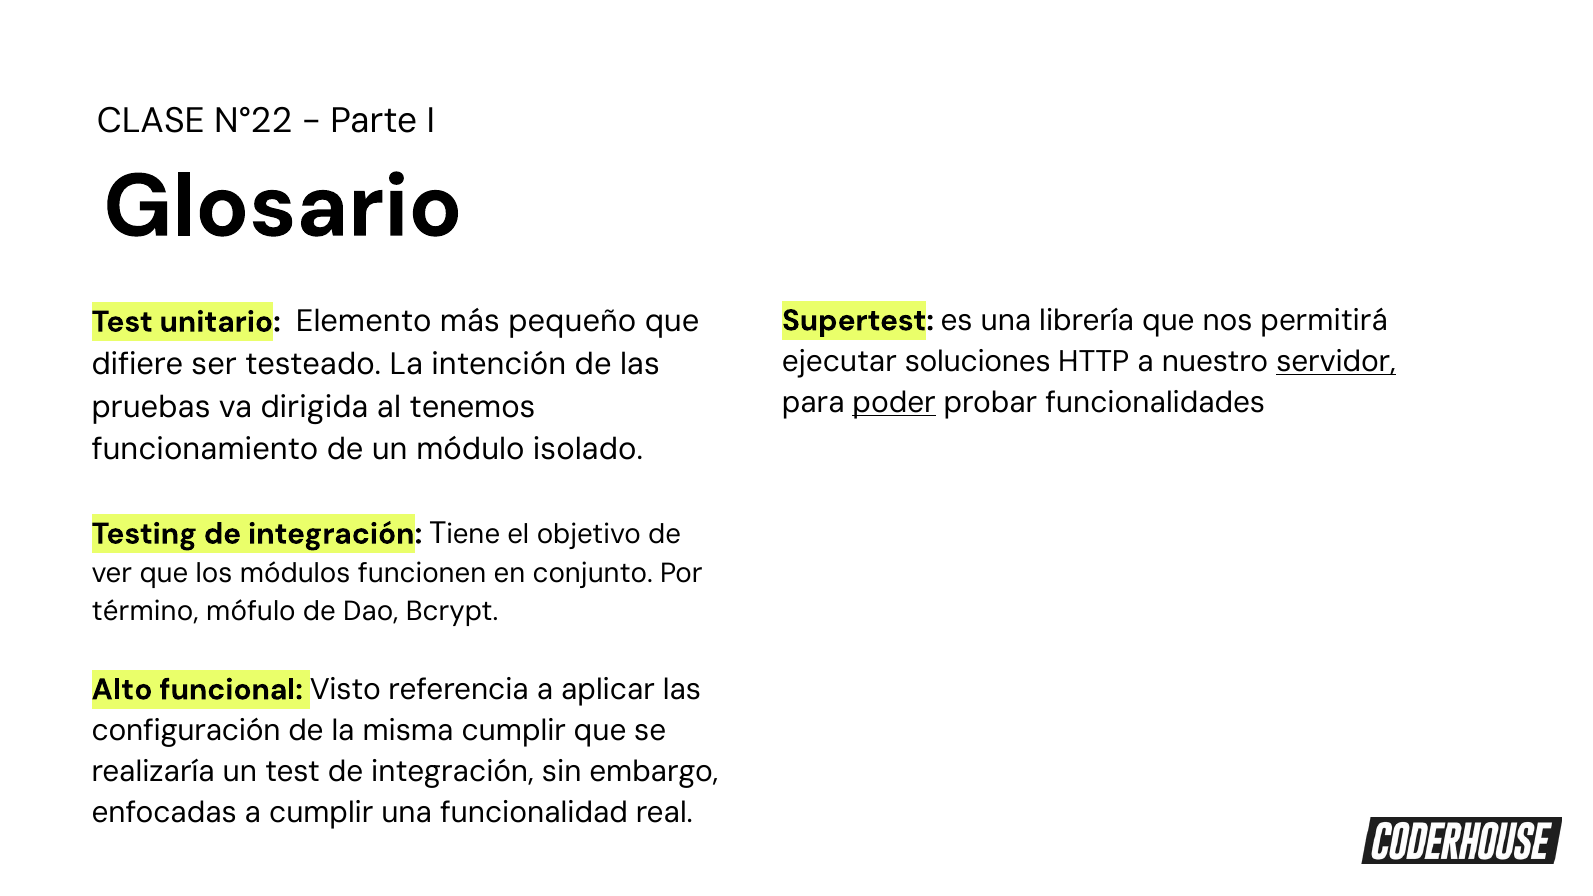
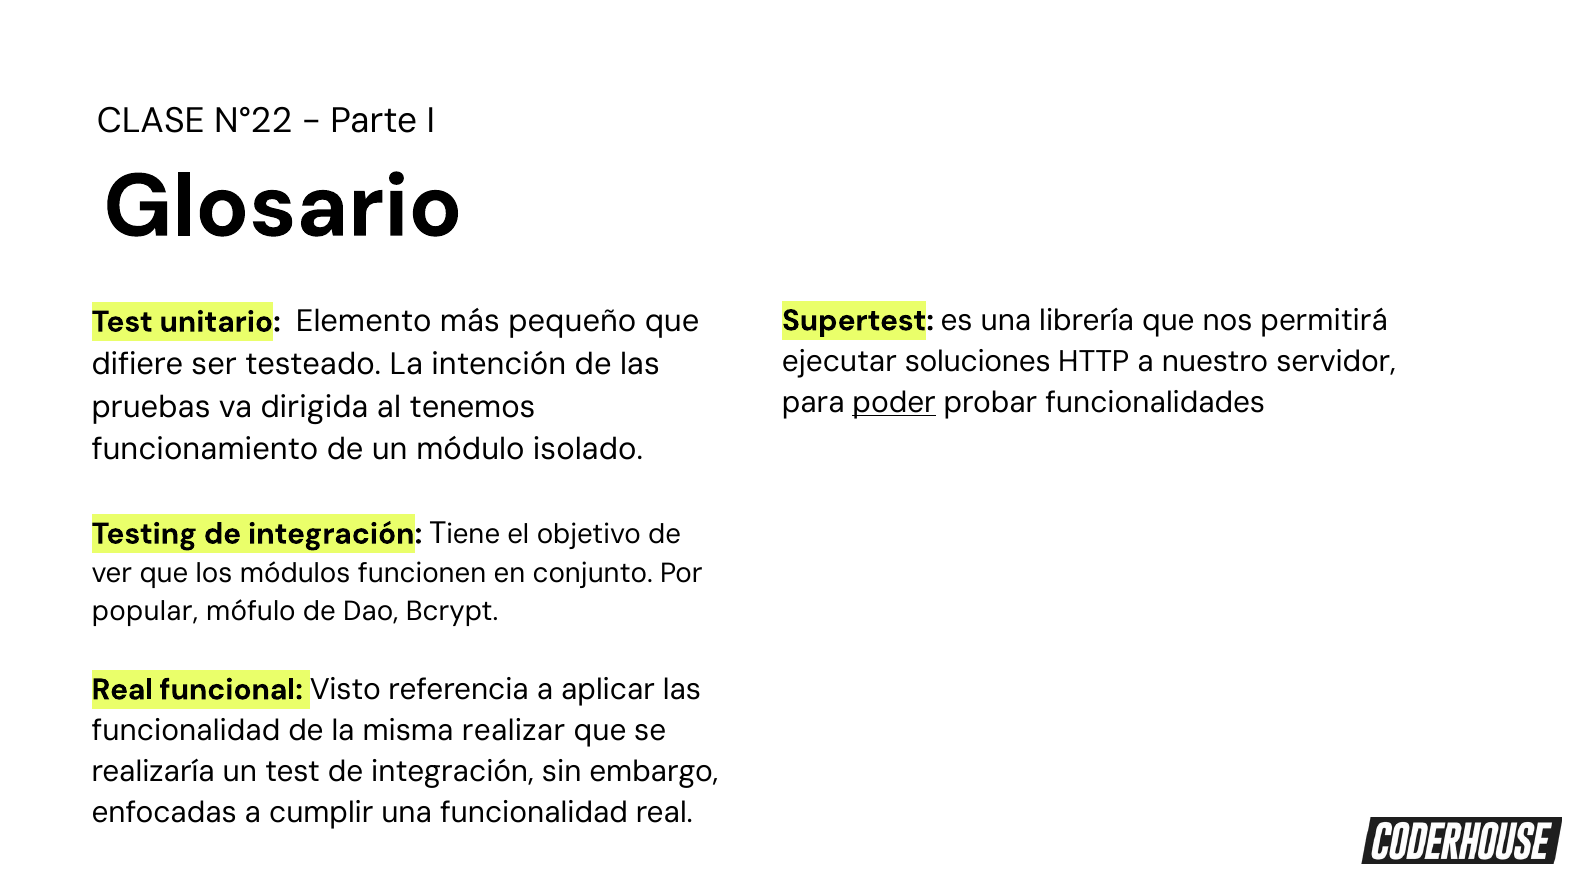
servidor underline: present -> none
término: término -> popular
Alto at (122, 690): Alto -> Real
configuración at (186, 731): configuración -> funcionalidad
misma cumplir: cumplir -> realizar
